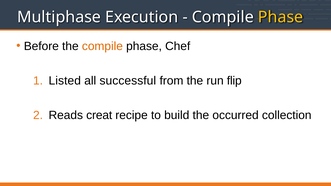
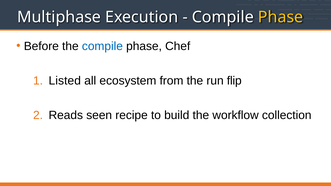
compile at (102, 46) colour: orange -> blue
successful: successful -> ecosystem
creat: creat -> seen
occurred: occurred -> workflow
